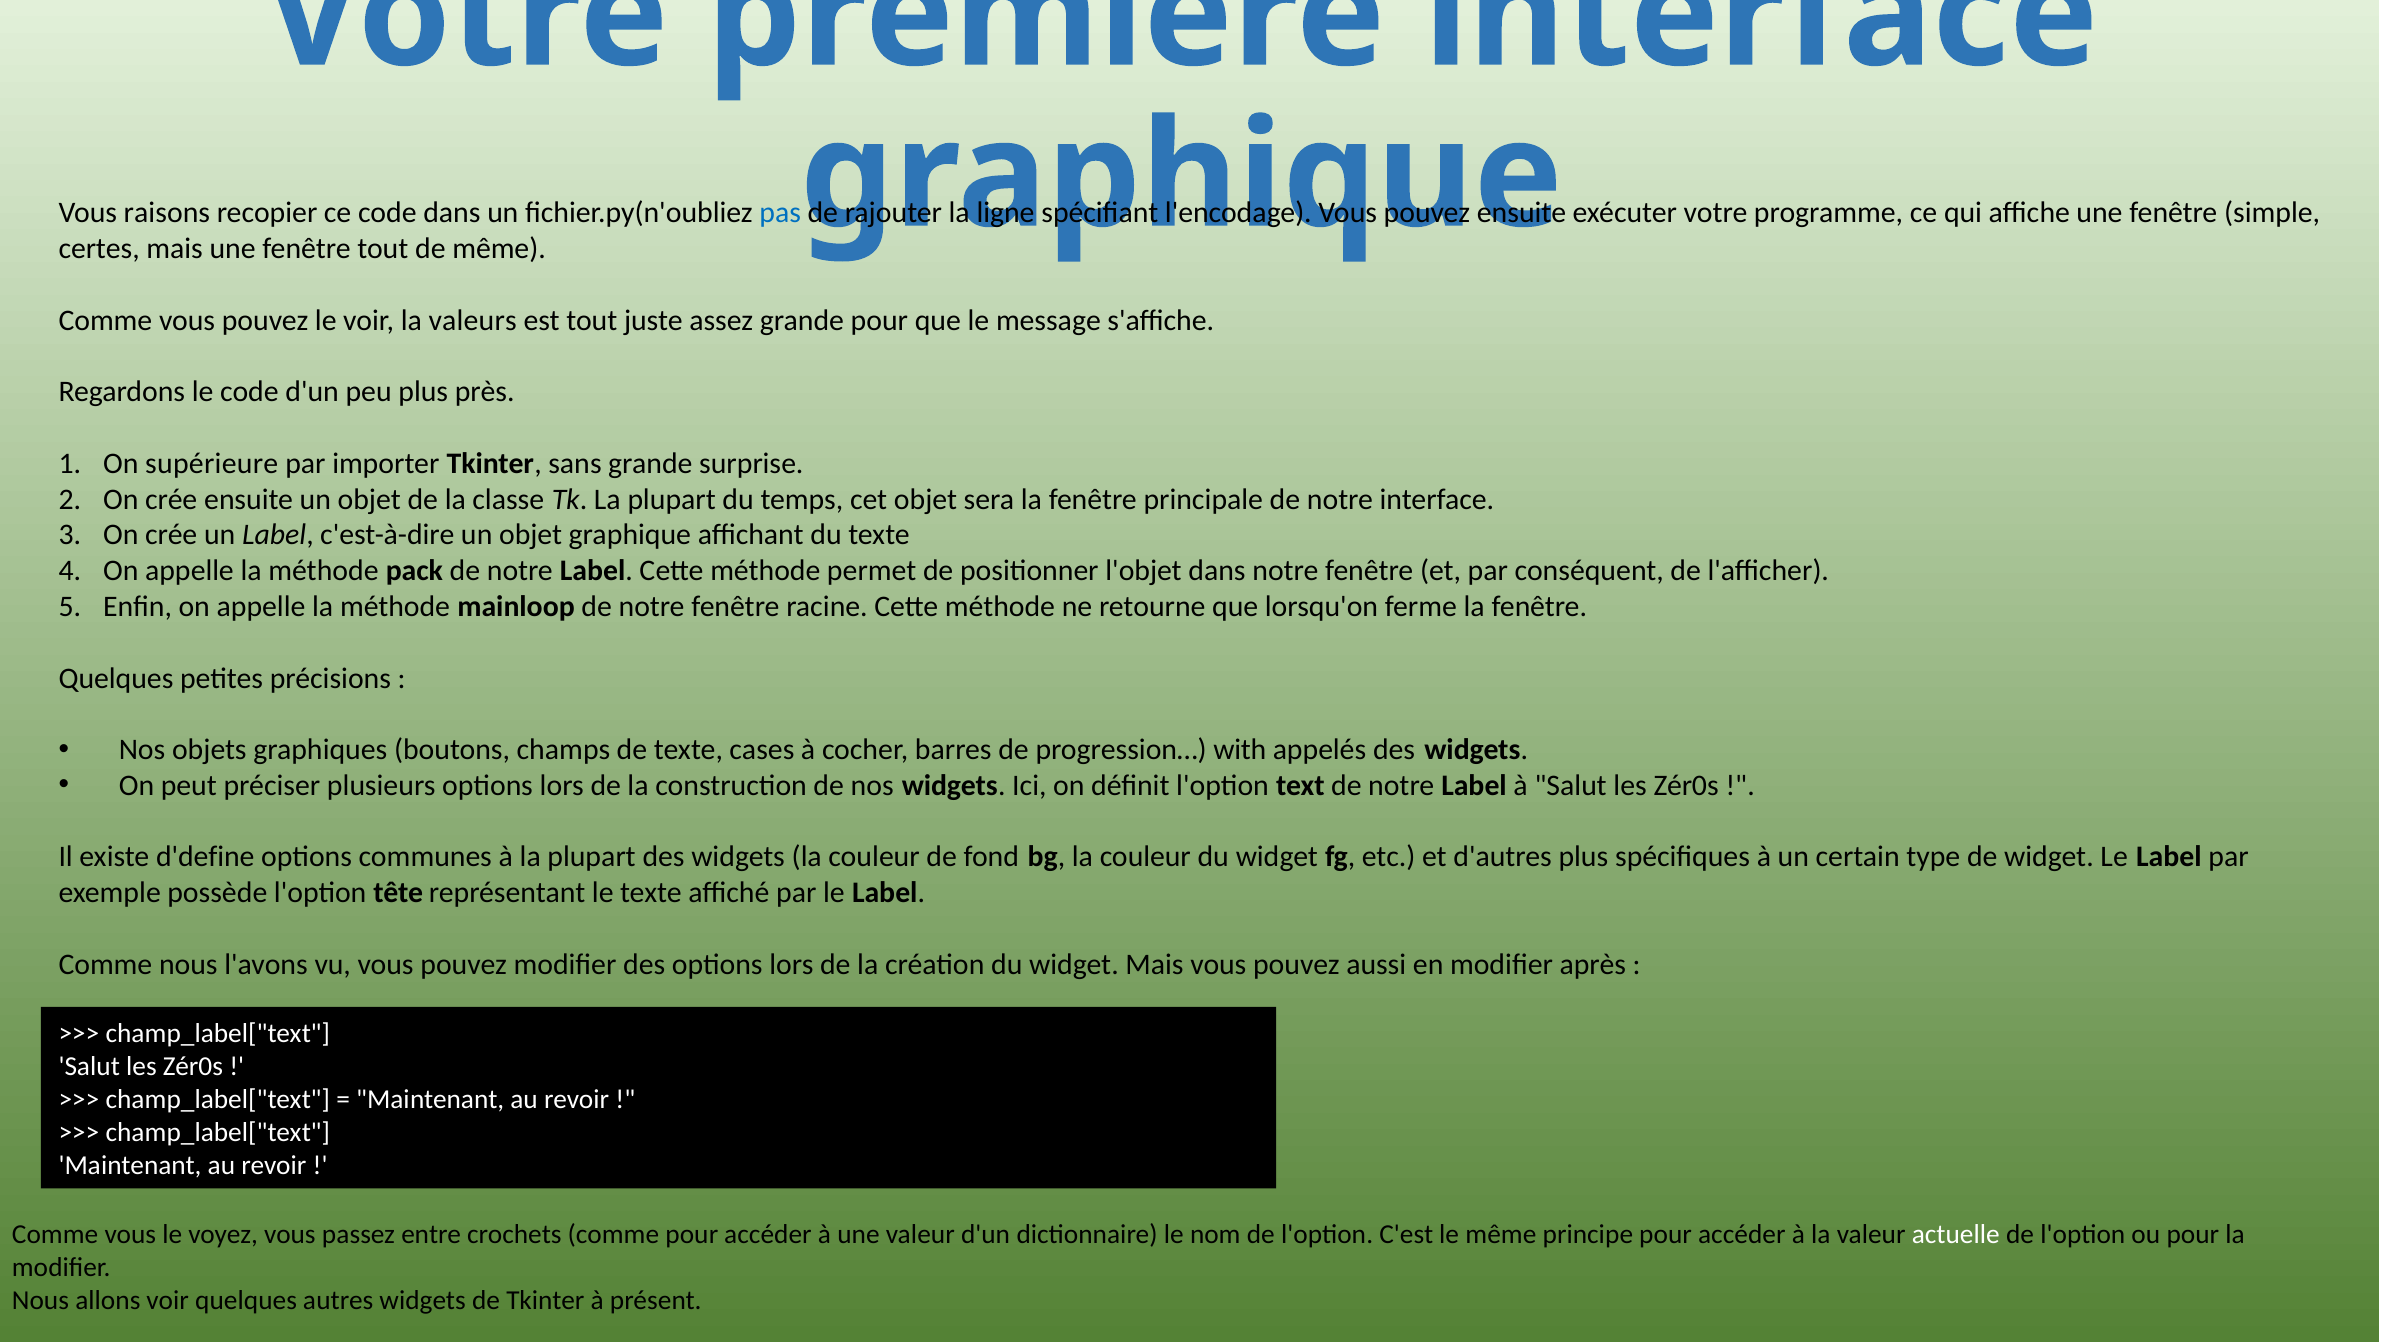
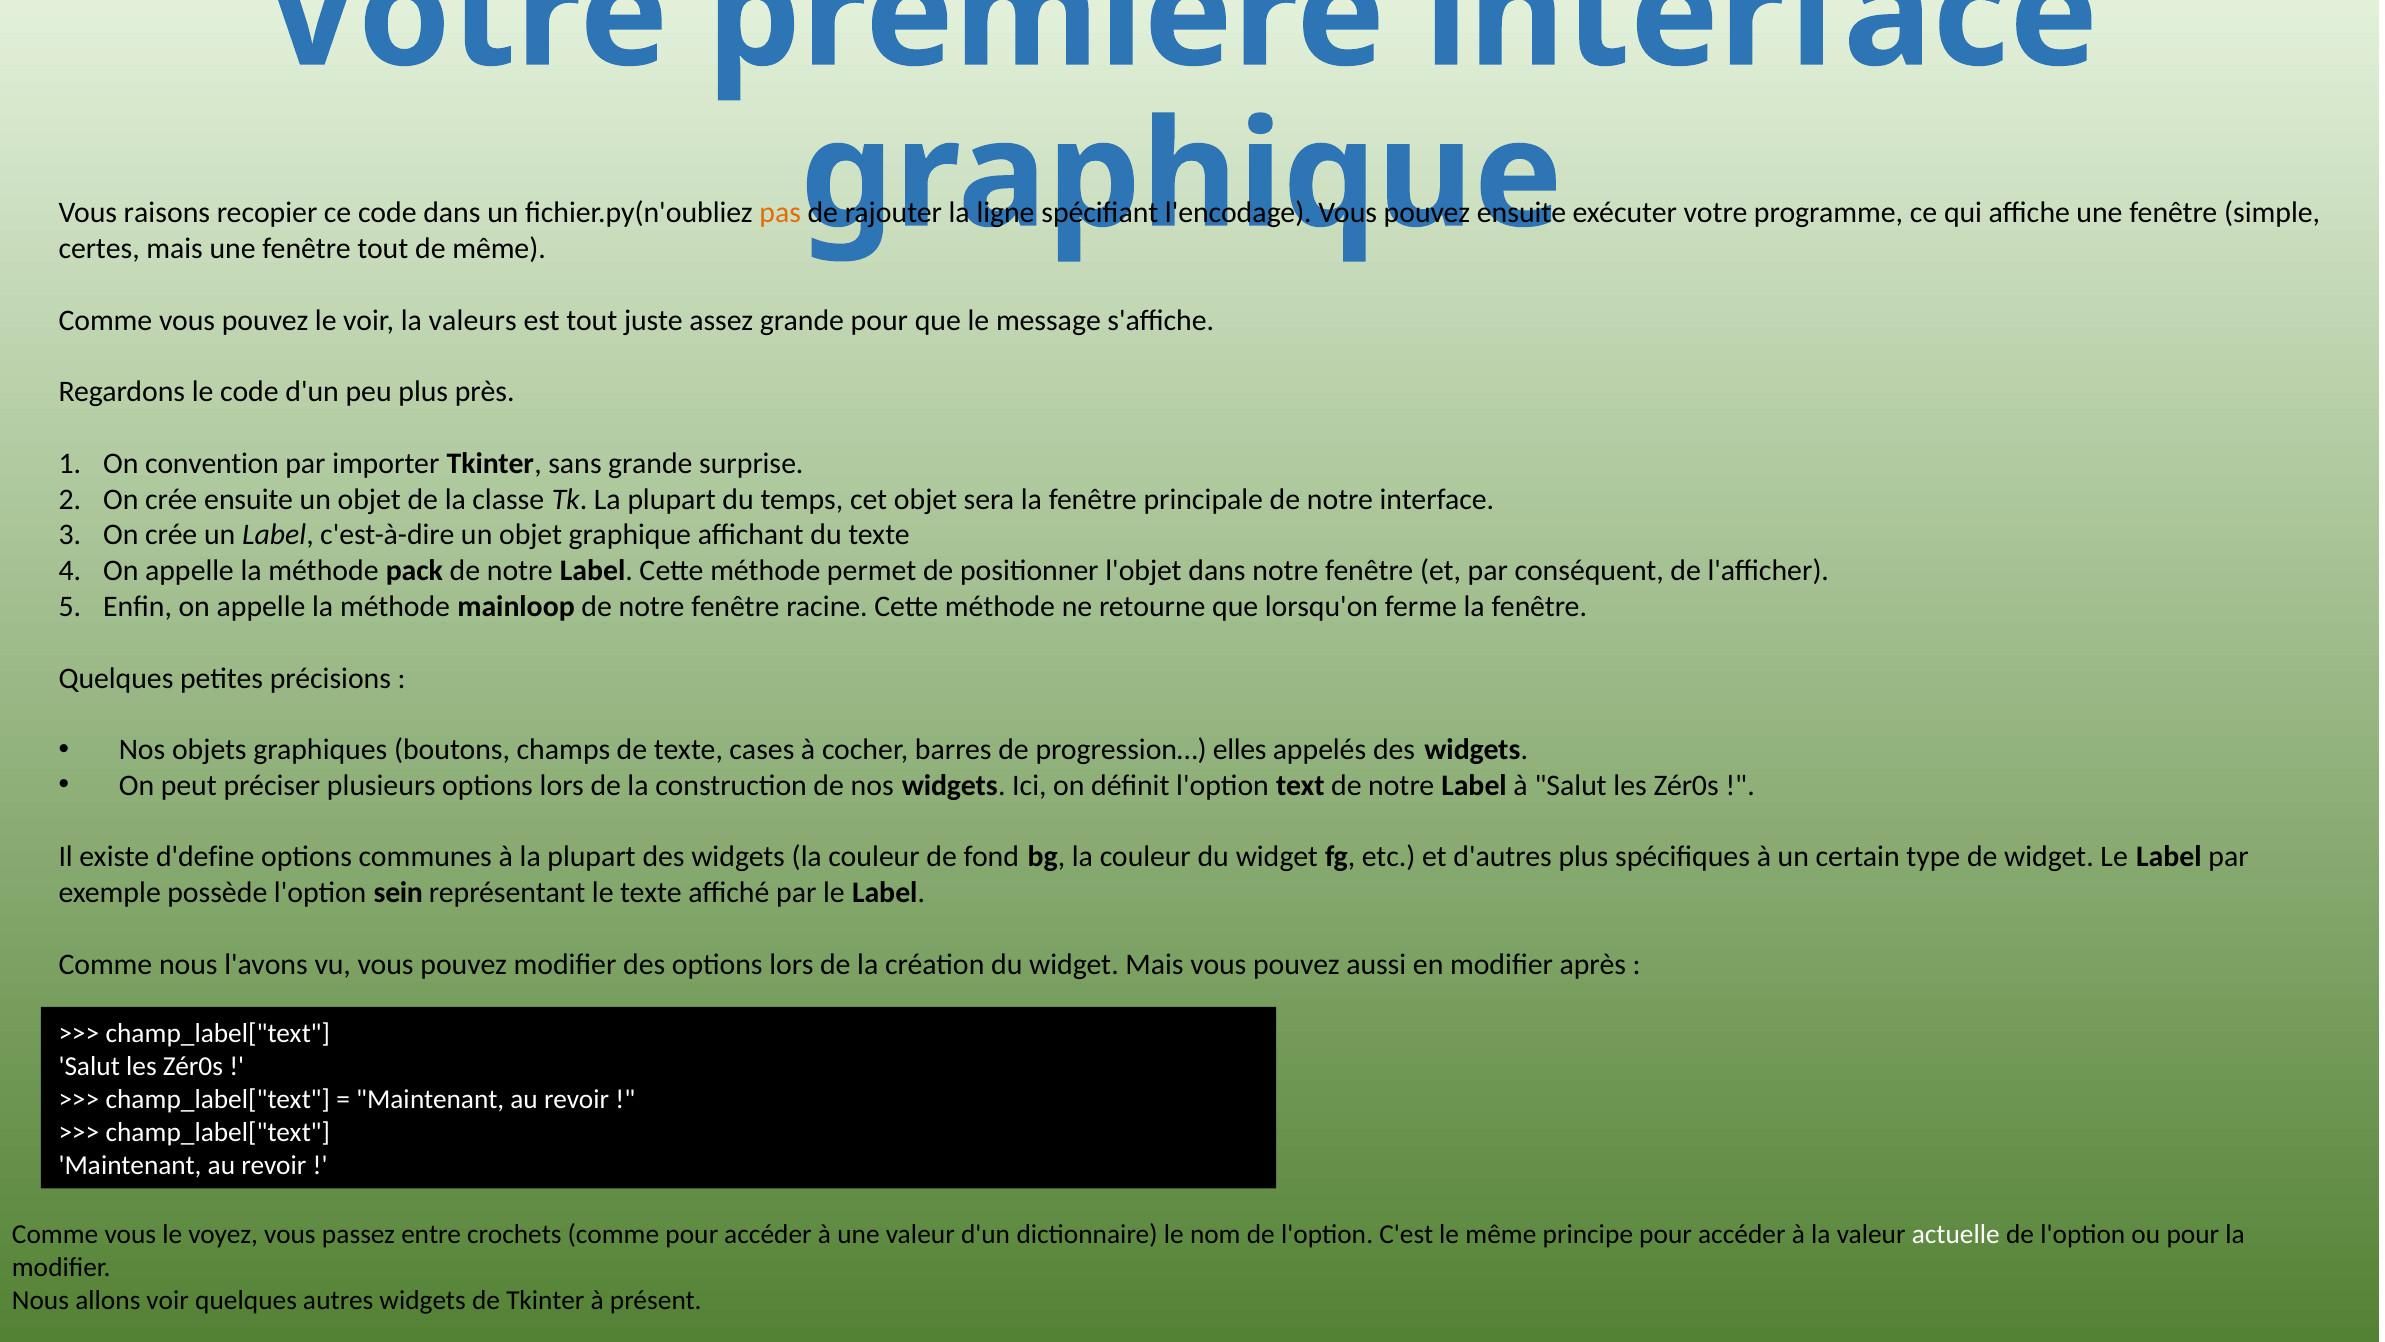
pas colour: blue -> orange
supérieure: supérieure -> convention
with: with -> elles
tête: tête -> sein
